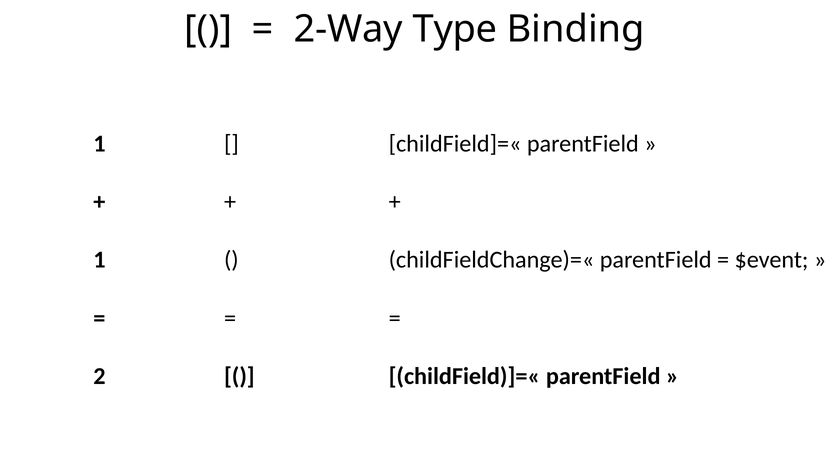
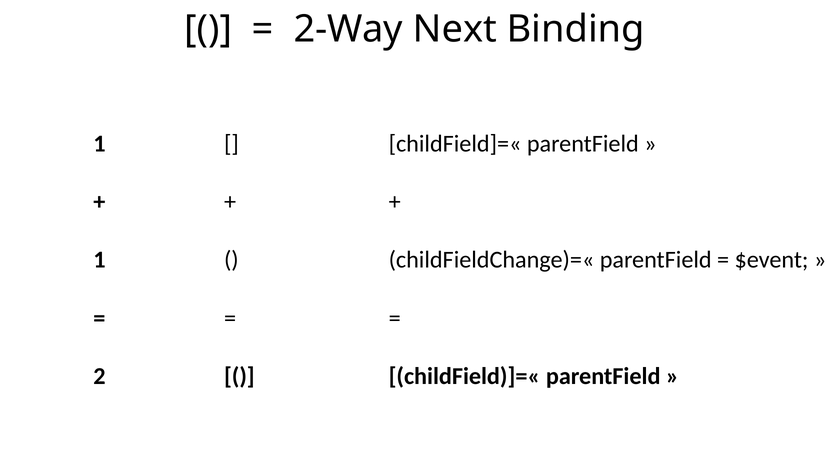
Type: Type -> Next
